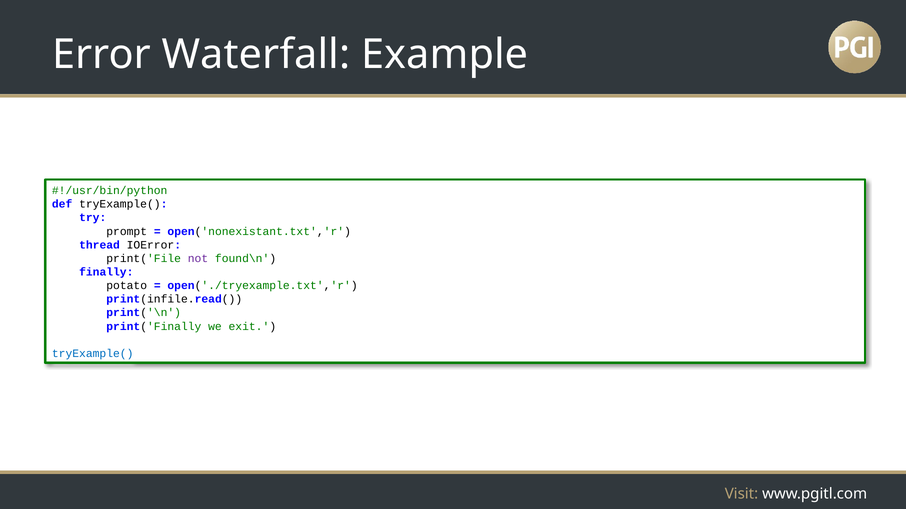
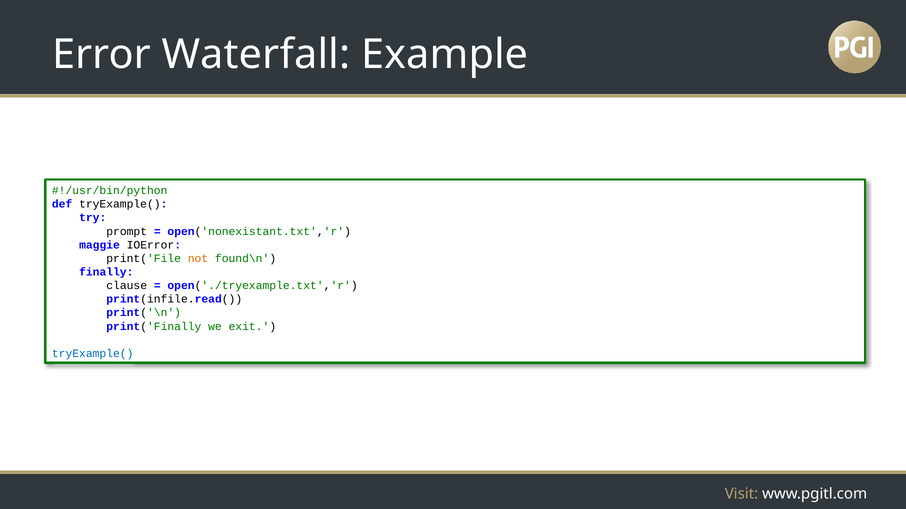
thread: thread -> maggie
not colour: purple -> orange
potato: potato -> clause
